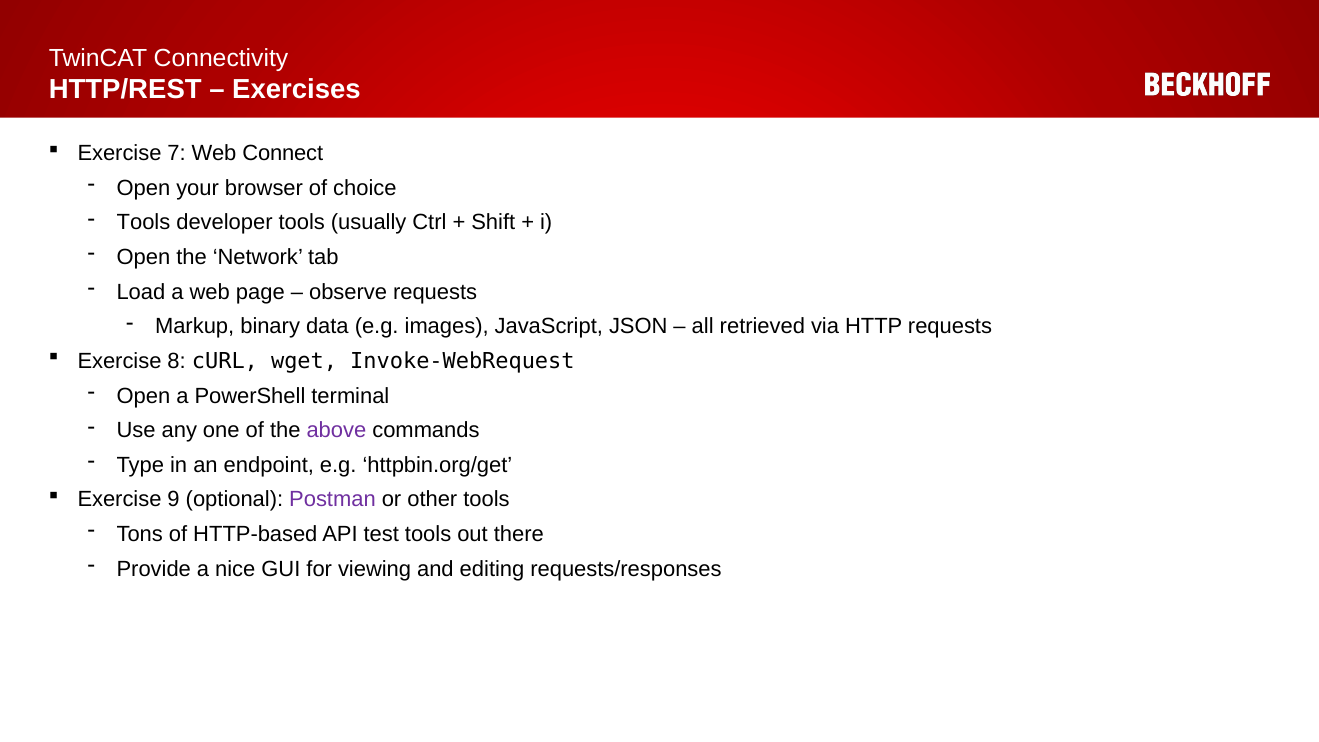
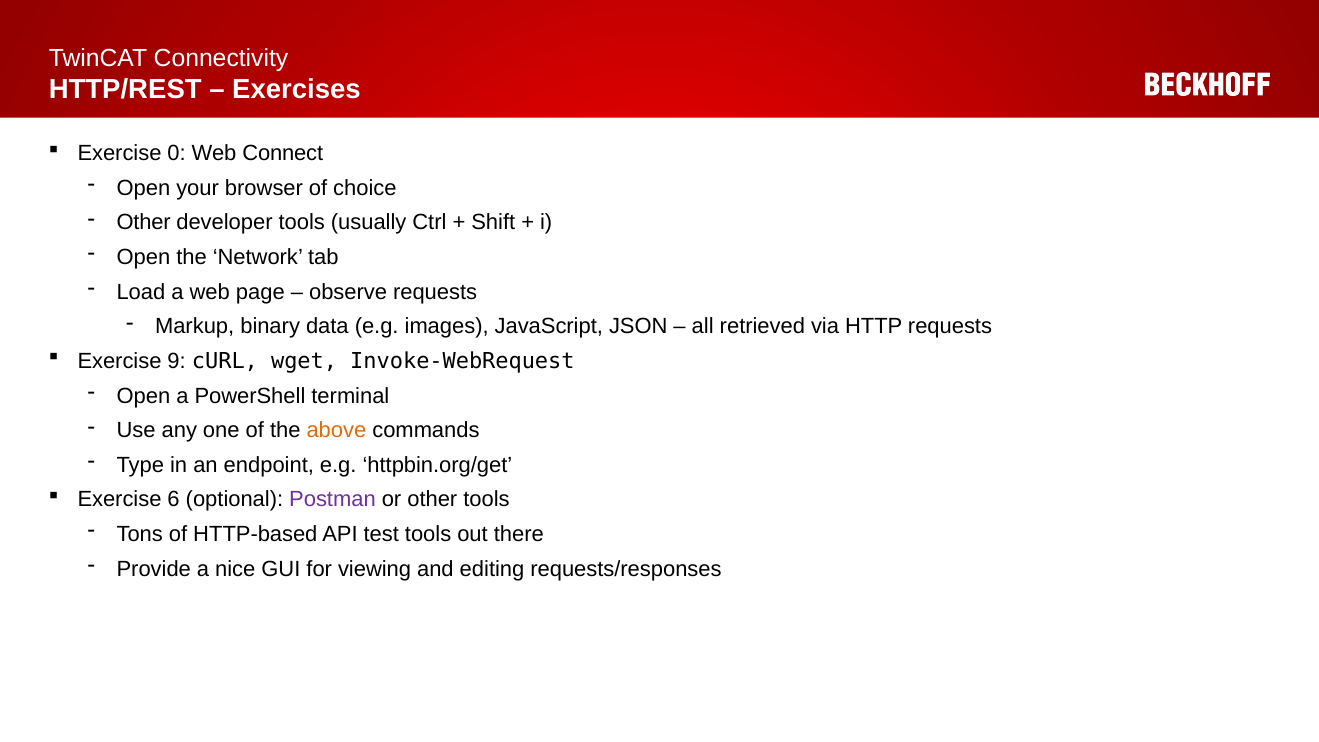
7: 7 -> 0
Tools at (143, 223): Tools -> Other
8: 8 -> 9
above colour: purple -> orange
9: 9 -> 6
